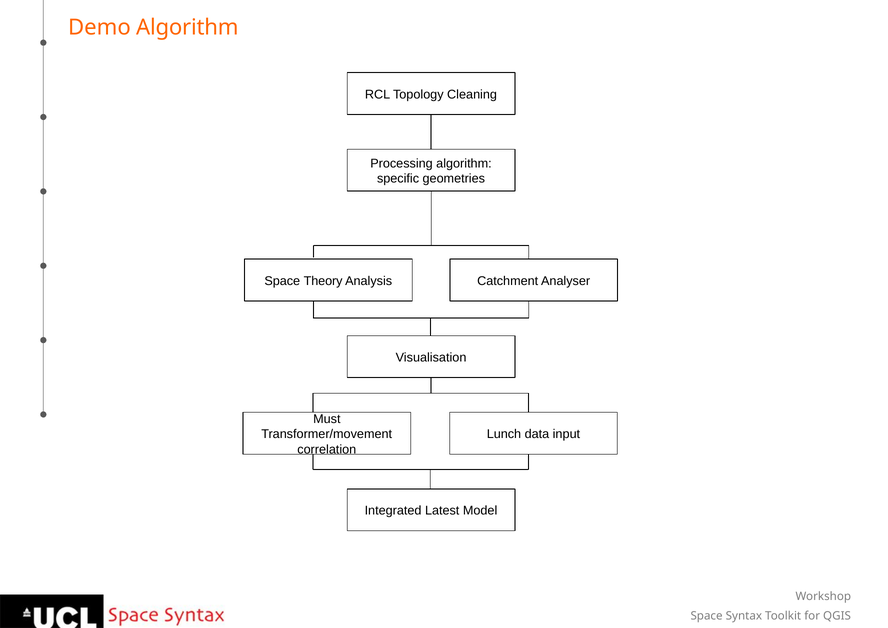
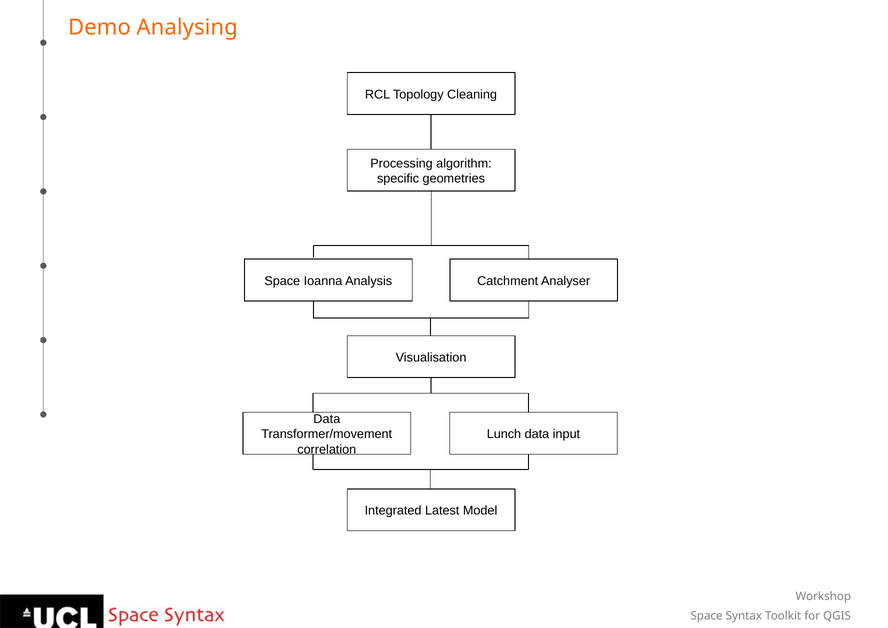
Demo Algorithm: Algorithm -> Analysing
Theory: Theory -> Ioanna
Must at (327, 419): Must -> Data
